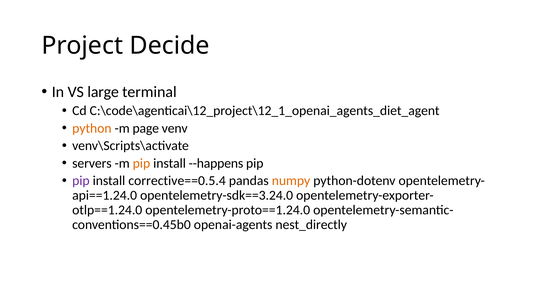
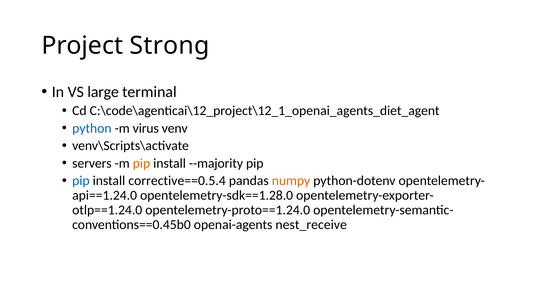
Decide: Decide -> Strong
python colour: orange -> blue
page: page -> virus
--happens: --happens -> --majority
pip at (81, 181) colour: purple -> blue
opentelemetry-sdk==3.24.0: opentelemetry-sdk==3.24.0 -> opentelemetry-sdk==1.28.0
nest_directly: nest_directly -> nest_receive
